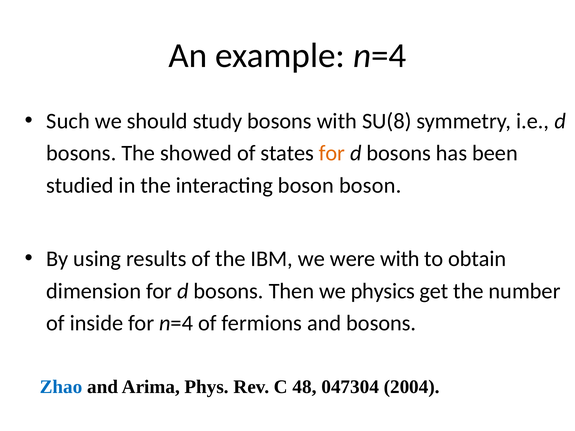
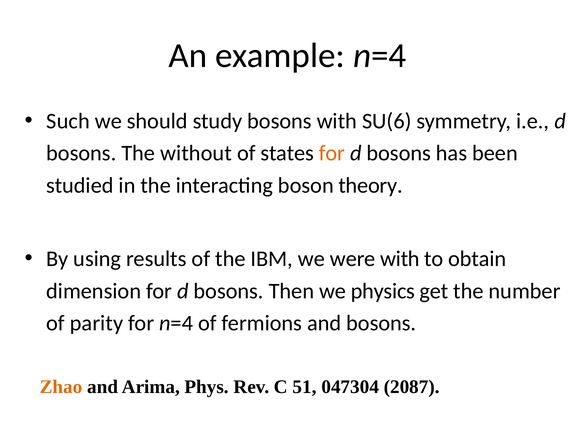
SU(8: SU(8 -> SU(6
showed: showed -> without
boson boson: boson -> theory
inside: inside -> parity
Zhao colour: blue -> orange
48: 48 -> 51
2004: 2004 -> 2087
